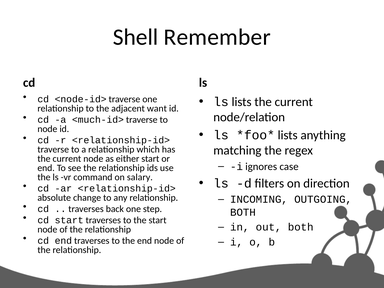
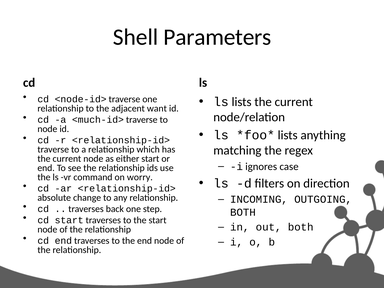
Remember: Remember -> Parameters
salary: salary -> worry
